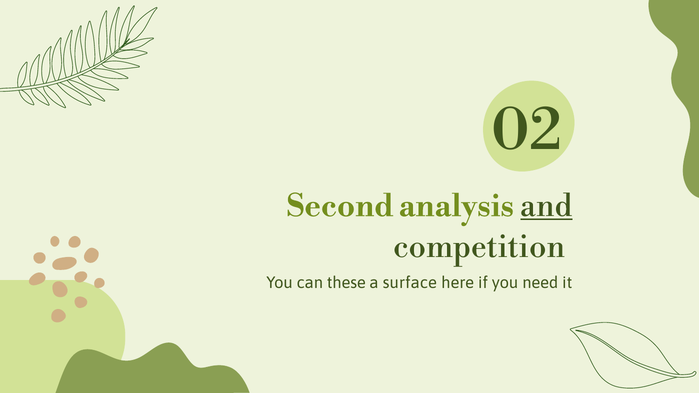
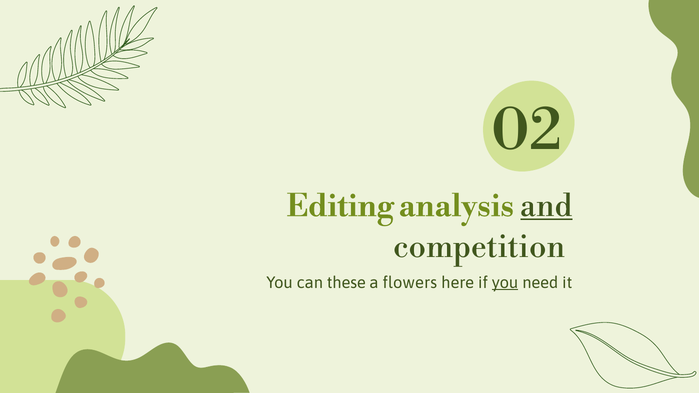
Second: Second -> Editing
surface: surface -> flowers
you at (505, 283) underline: none -> present
